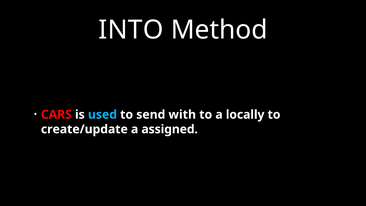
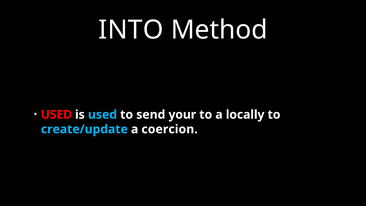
CARS at (56, 115): CARS -> USED
with: with -> your
create/update colour: white -> light blue
assigned: assigned -> coercion
